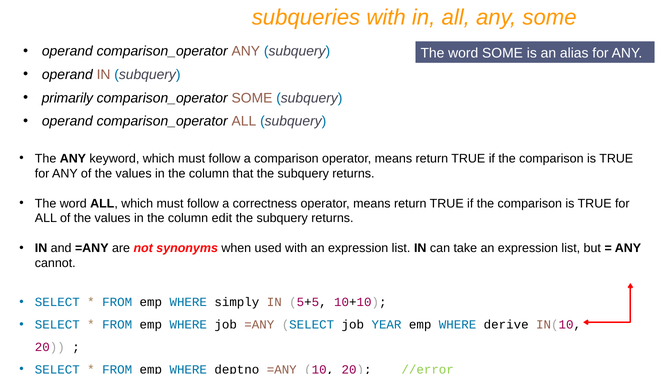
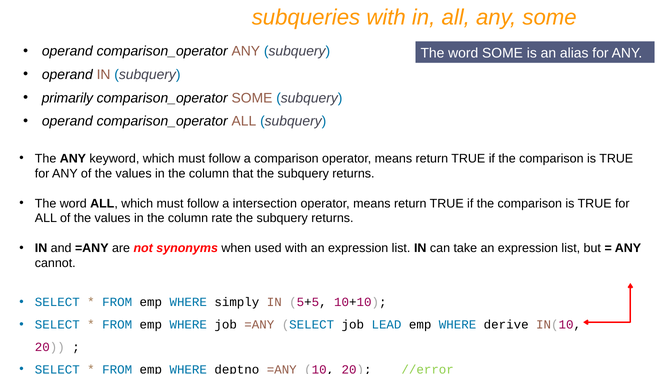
correctness: correctness -> intersection
edit: edit -> rate
YEAR: YEAR -> LEAD
